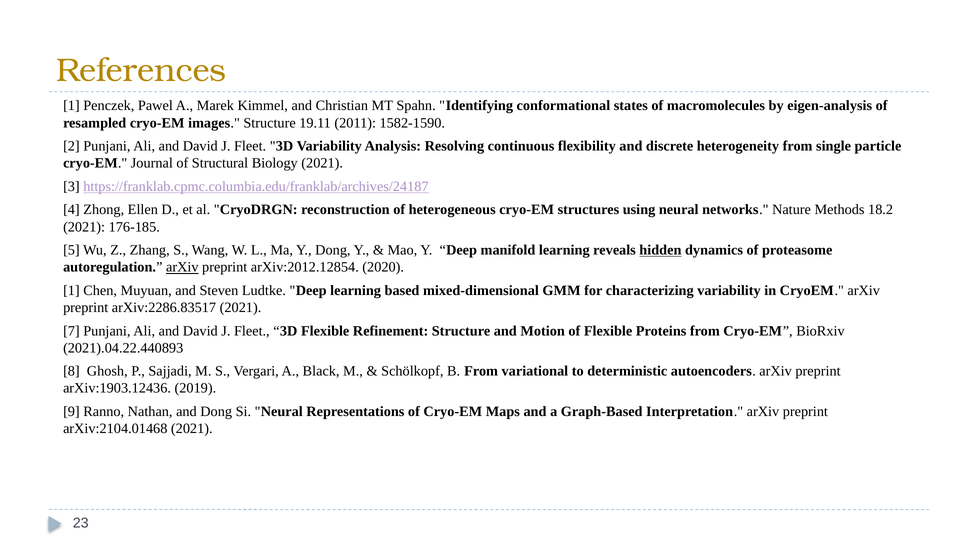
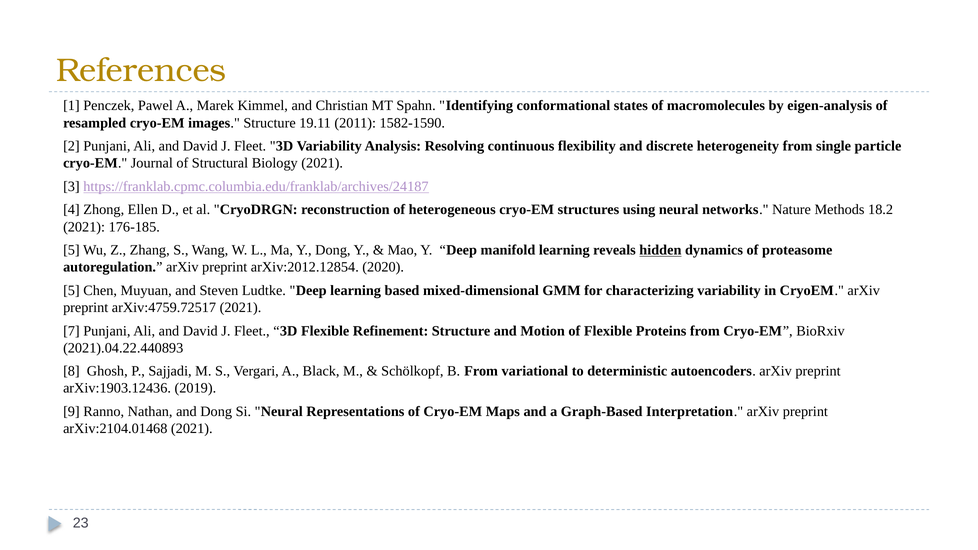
arXiv at (182, 267) underline: present -> none
1 at (71, 291): 1 -> 5
arXiv:2286.83517: arXiv:2286.83517 -> arXiv:4759.72517
